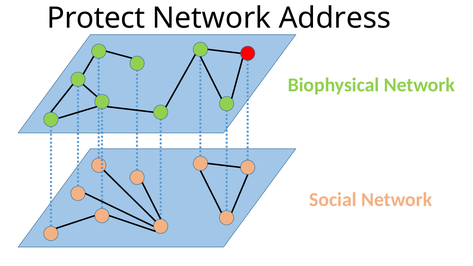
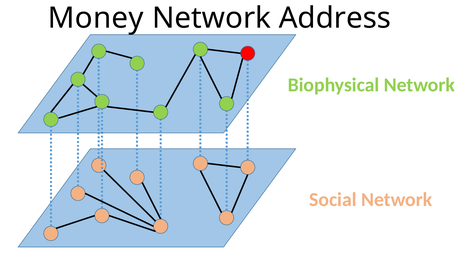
Protect: Protect -> Money
